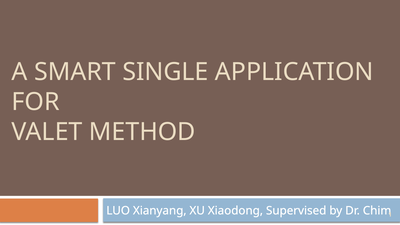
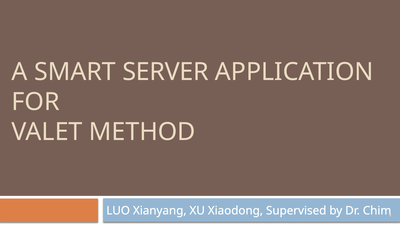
SINGLE: SINGLE -> SERVER
